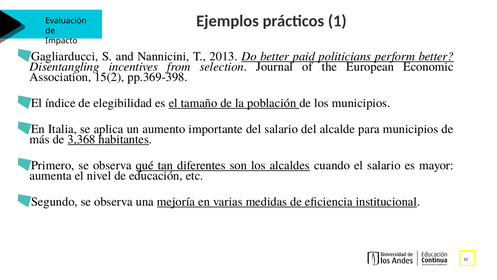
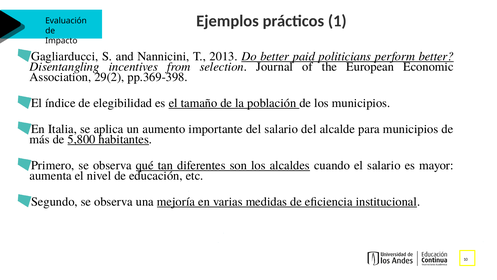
15(2: 15(2 -> 29(2
3,368: 3,368 -> 5,800
